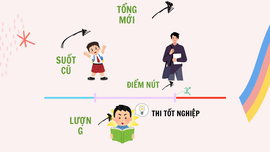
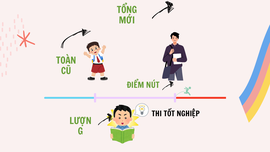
SUỐT: SUỐT -> TOÀN
